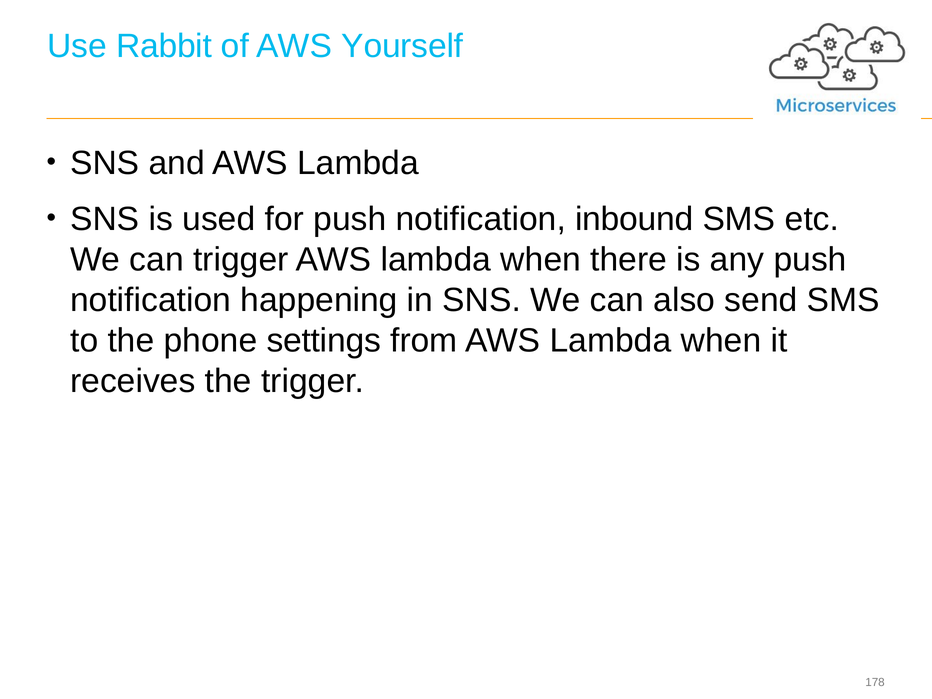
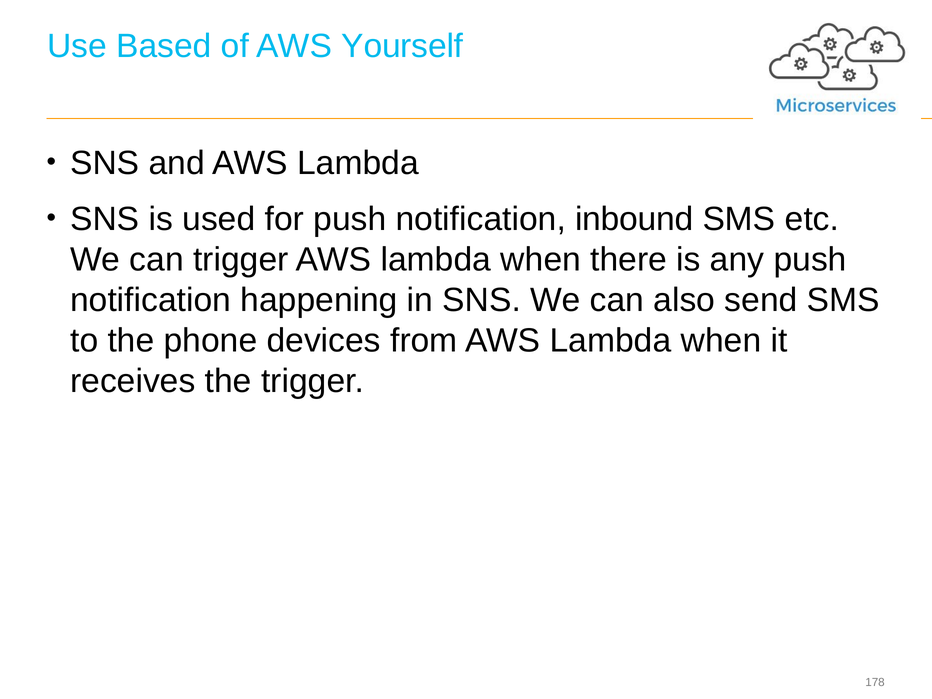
Rabbit: Rabbit -> Based
settings: settings -> devices
